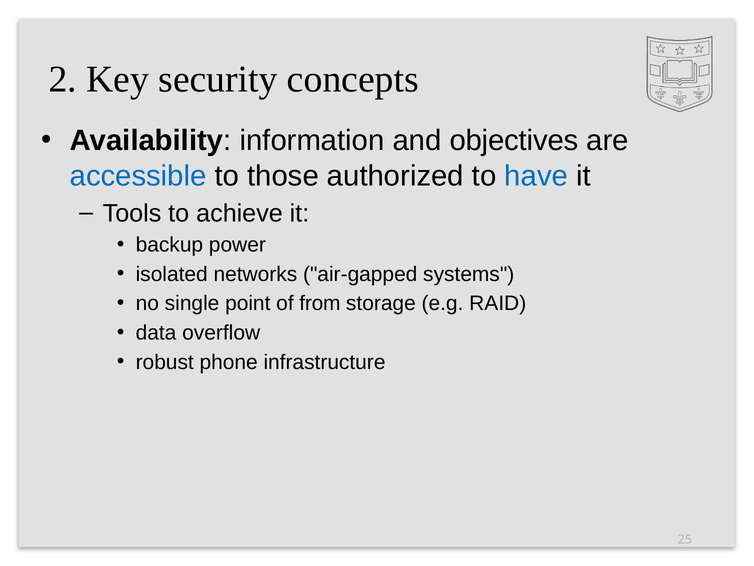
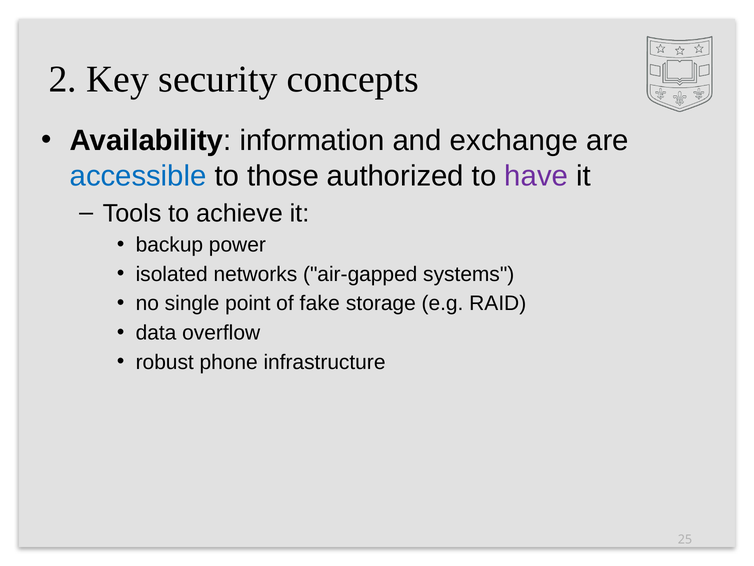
objectives: objectives -> exchange
have colour: blue -> purple
from: from -> fake
